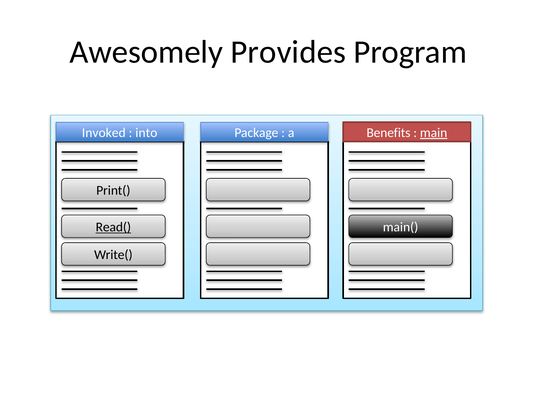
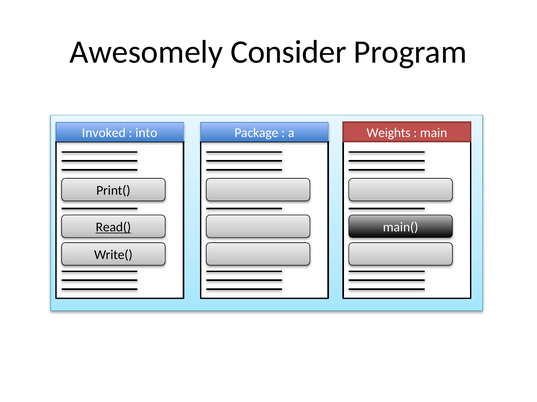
Provides: Provides -> Consider
Benefits: Benefits -> Weights
main underline: present -> none
